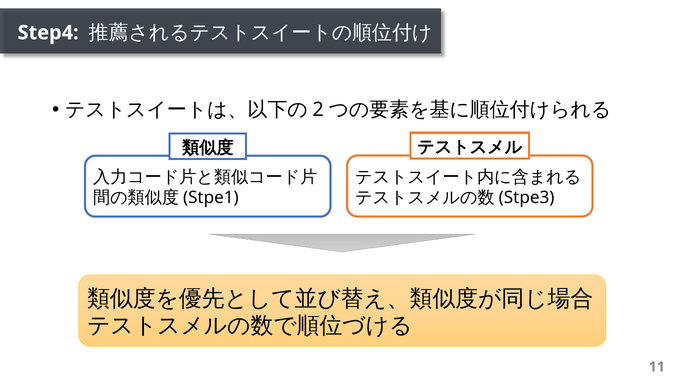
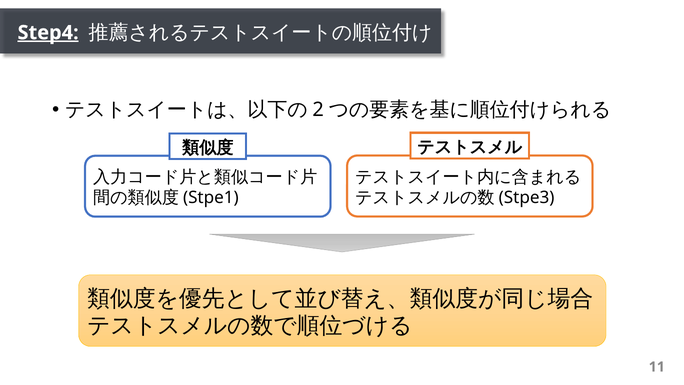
Step4 underline: none -> present
